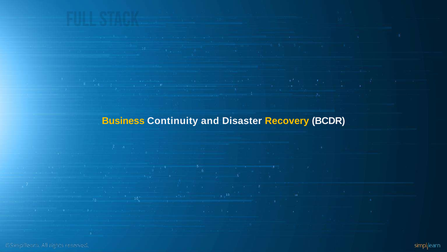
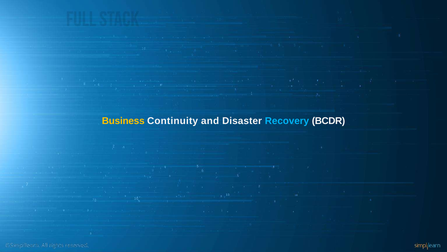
Recovery colour: yellow -> light blue
